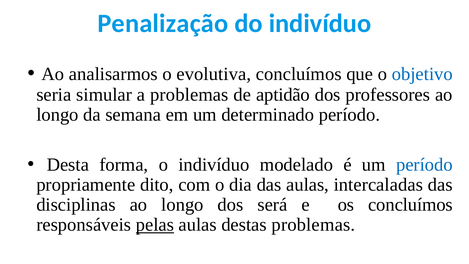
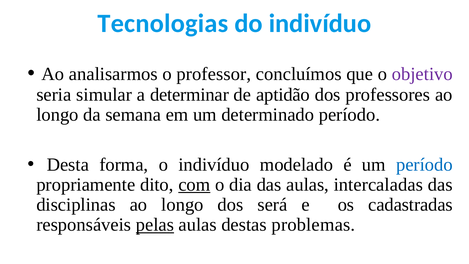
Penalização: Penalização -> Tecnologias
evolutiva: evolutiva -> professor
objetivo colour: blue -> purple
a problemas: problemas -> determinar
com underline: none -> present
os concluímos: concluímos -> cadastradas
